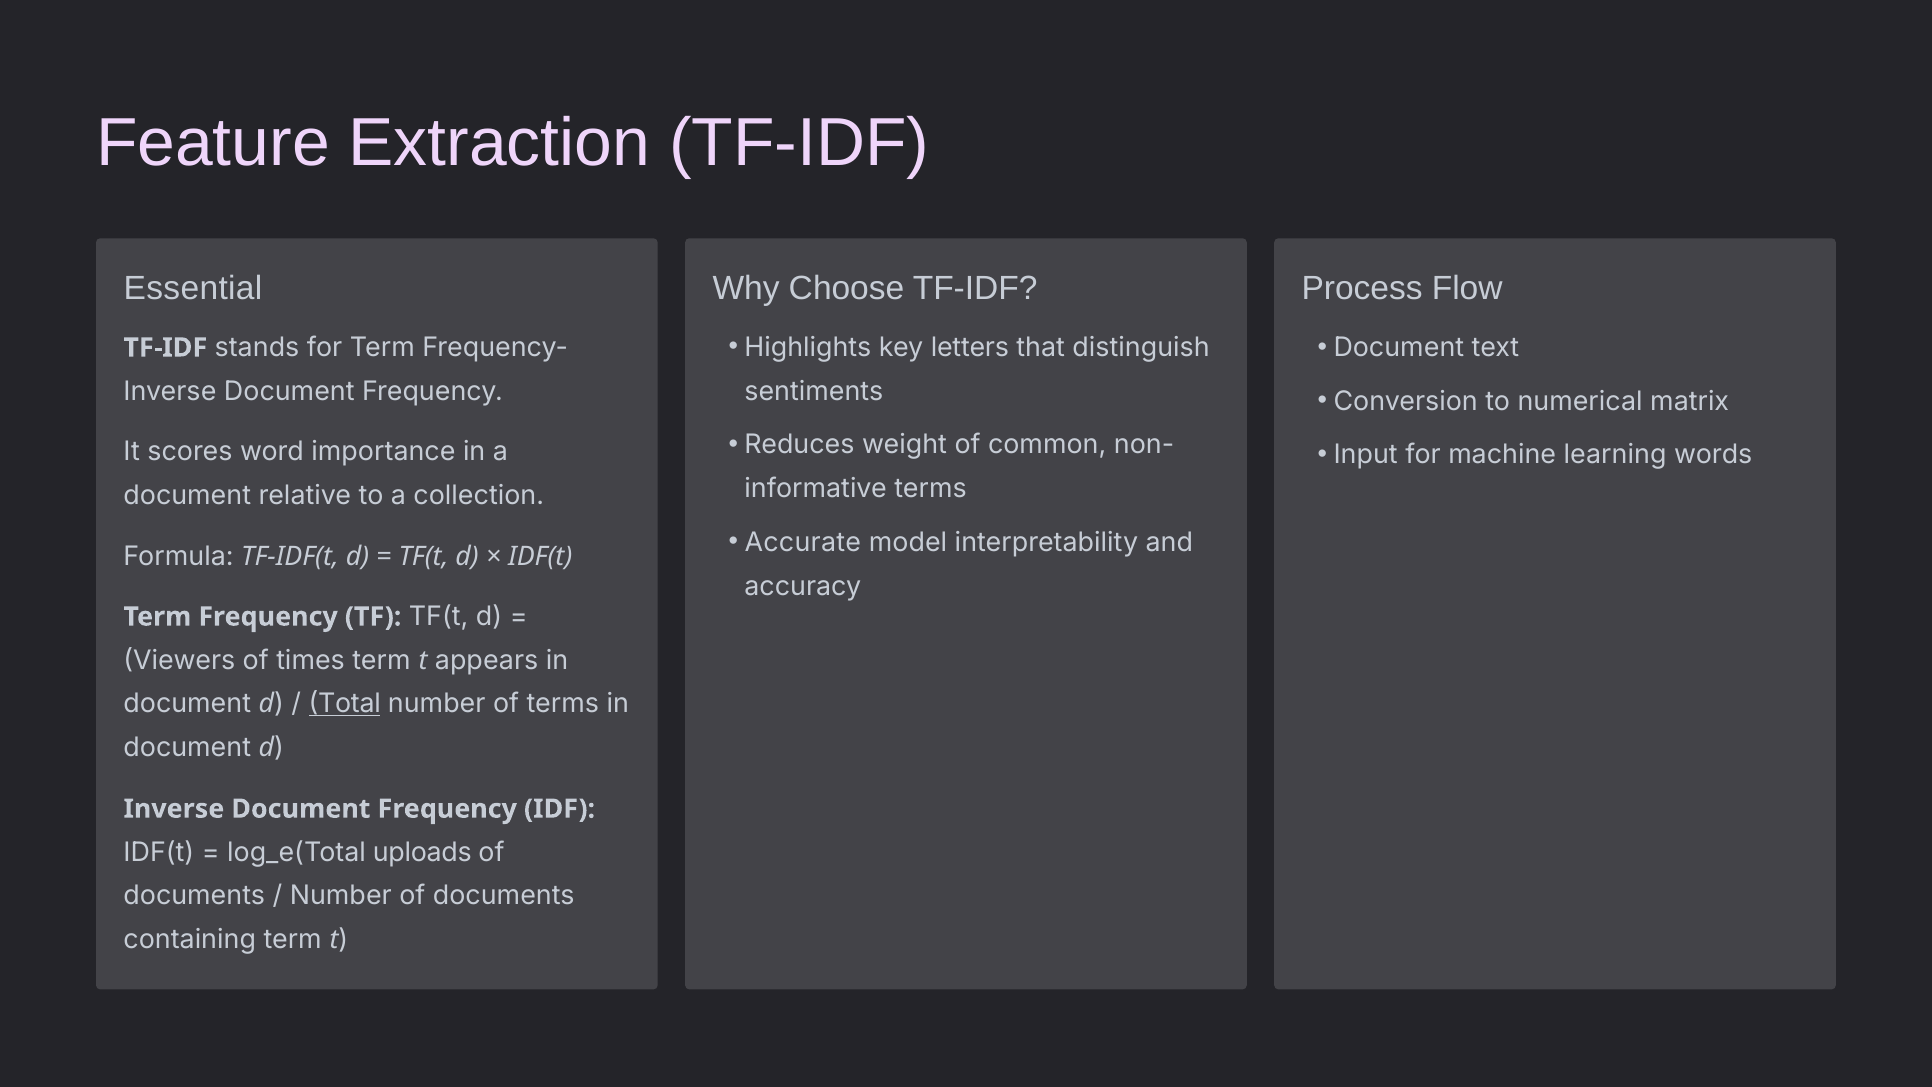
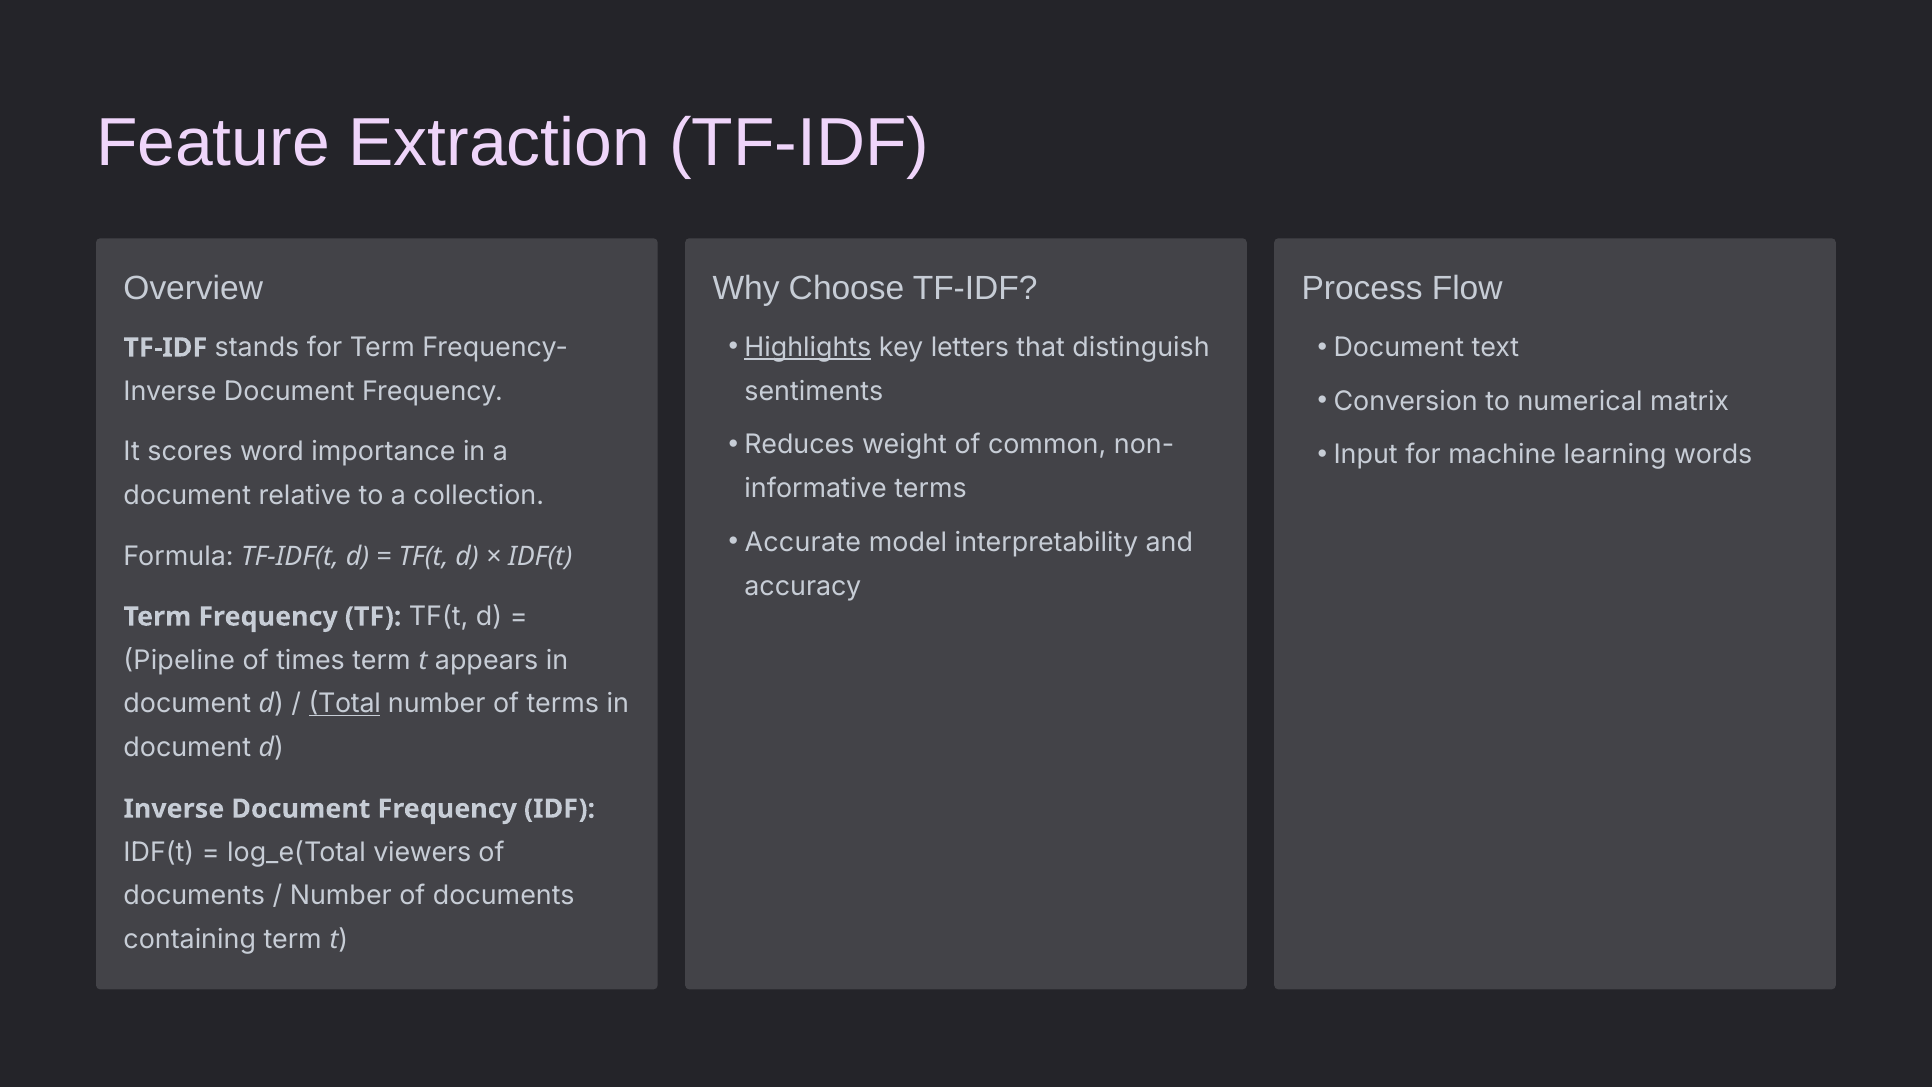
Essential: Essential -> Overview
Highlights underline: none -> present
Viewers: Viewers -> Pipeline
uploads: uploads -> viewers
